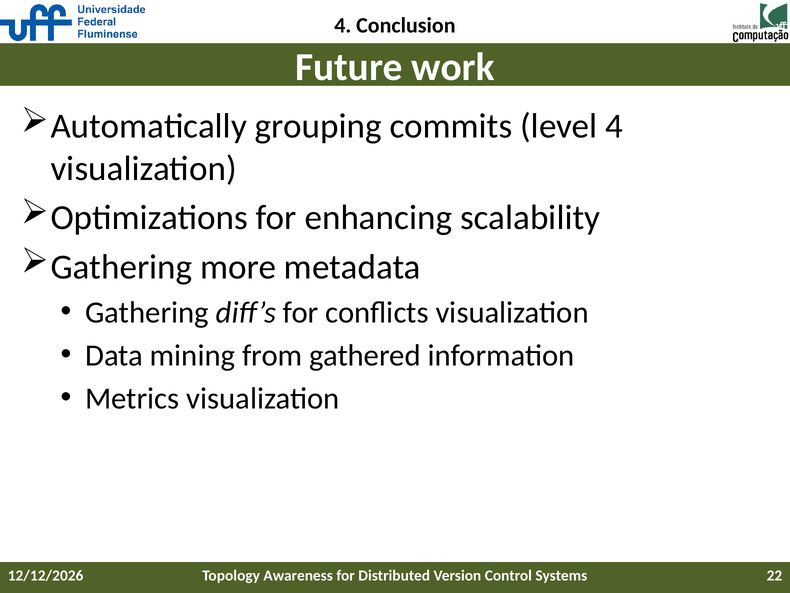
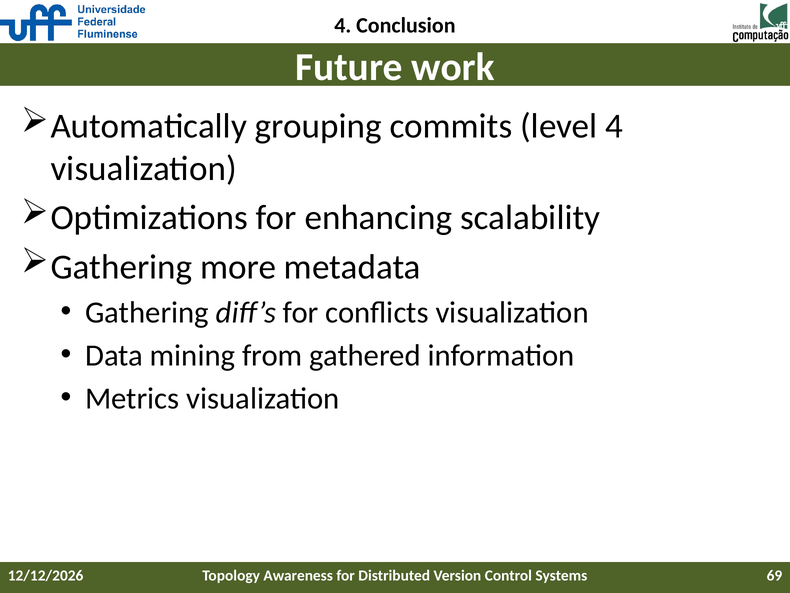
22: 22 -> 69
